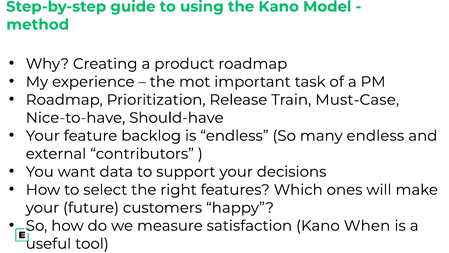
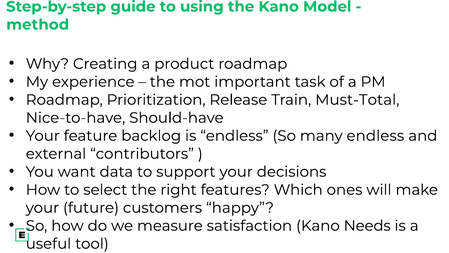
Must-Case: Must-Case -> Must-Total
When: When -> Needs
